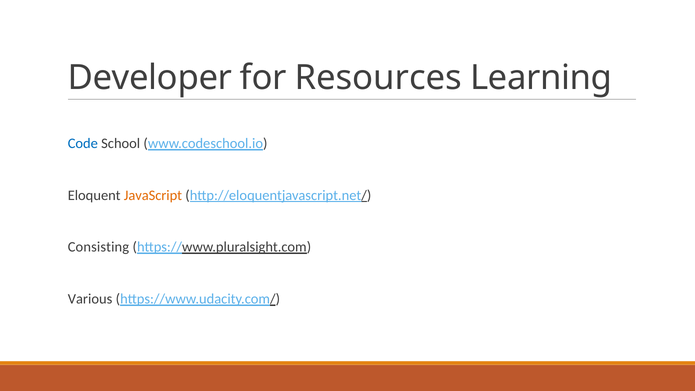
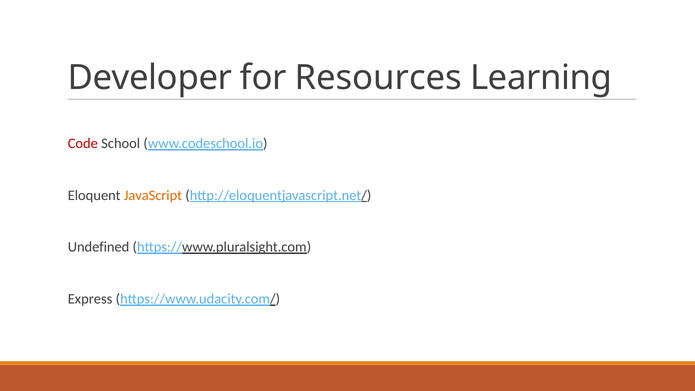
Code colour: blue -> red
Consisting: Consisting -> Undefined
Various: Various -> Express
